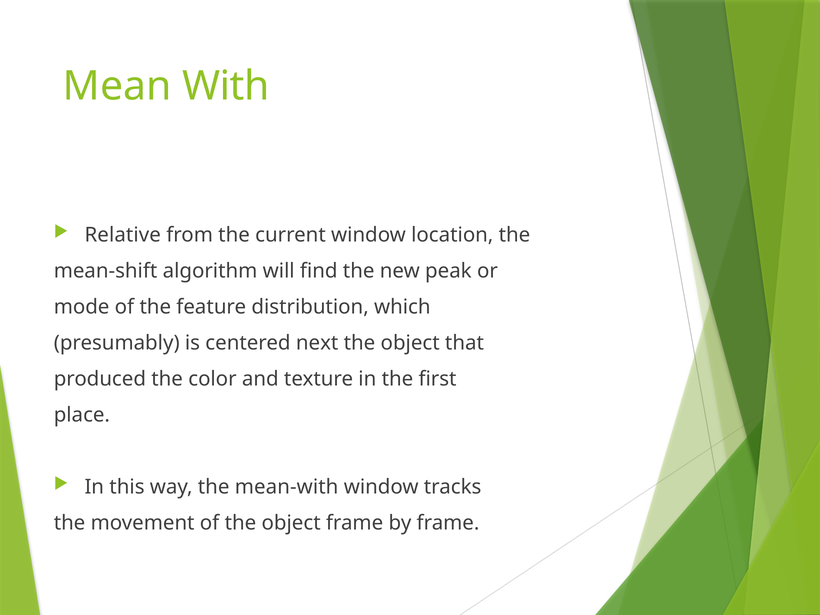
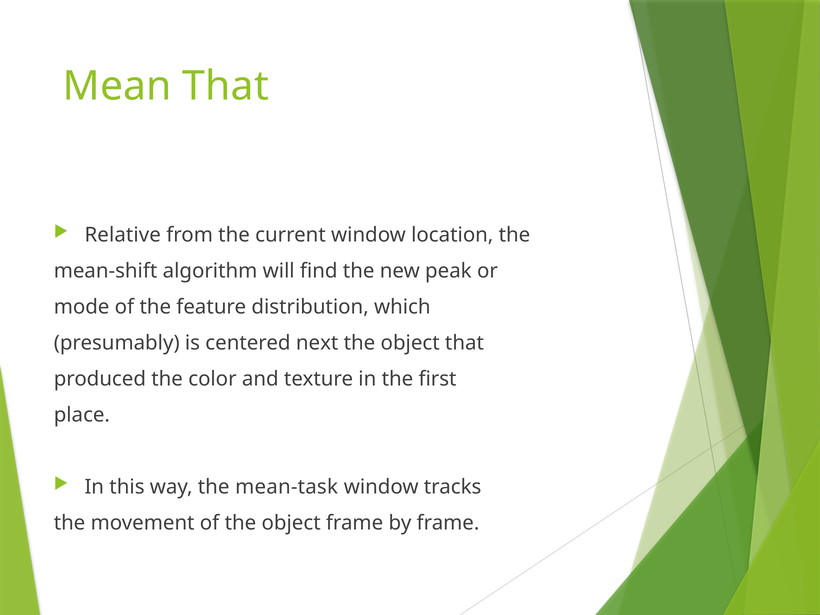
Mean With: With -> That
mean-with: mean-with -> mean-task
